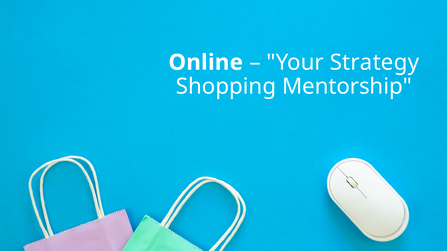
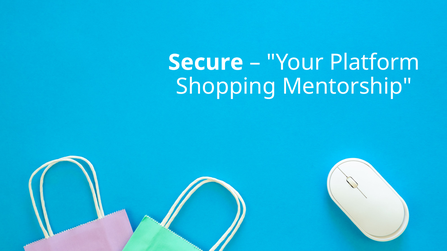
Online: Online -> Secure
Strategy: Strategy -> Platform
